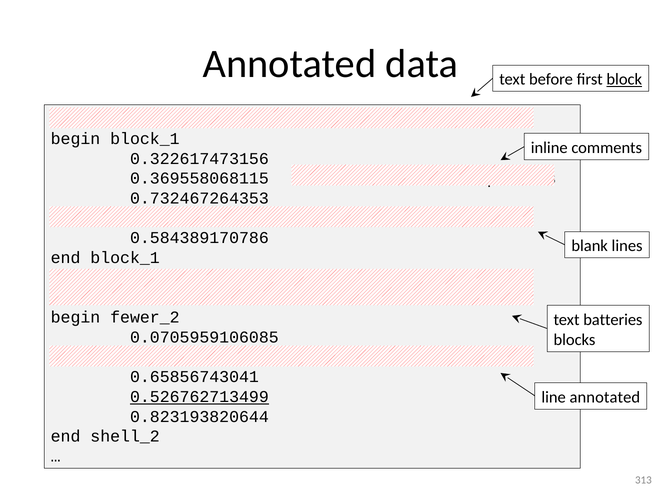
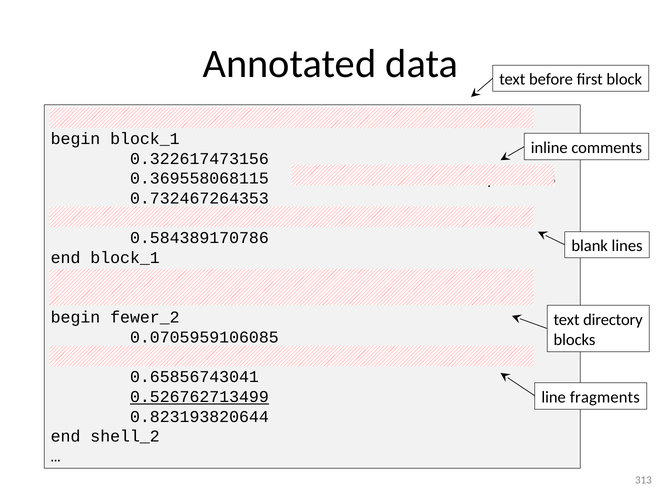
block underline: present -> none
batteries: batteries -> directory
line annotated: annotated -> fragments
